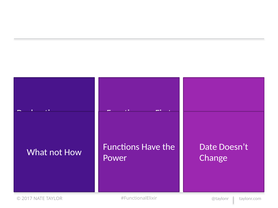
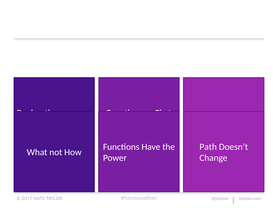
Date: Date -> Path
